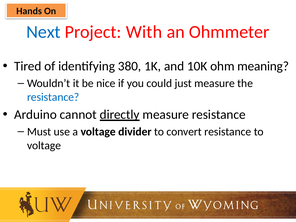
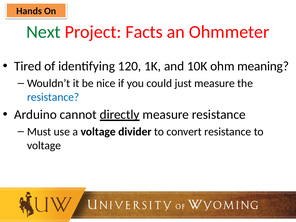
Next colour: blue -> green
With: With -> Facts
380: 380 -> 120
